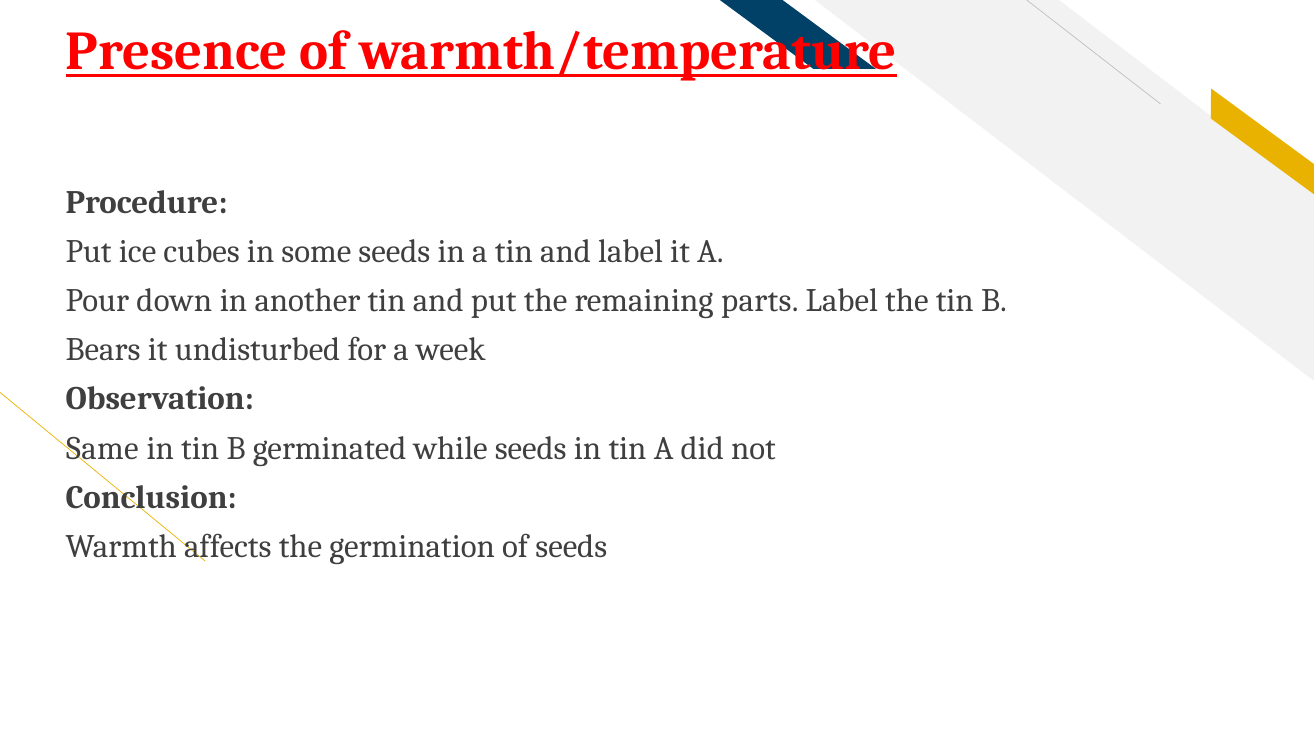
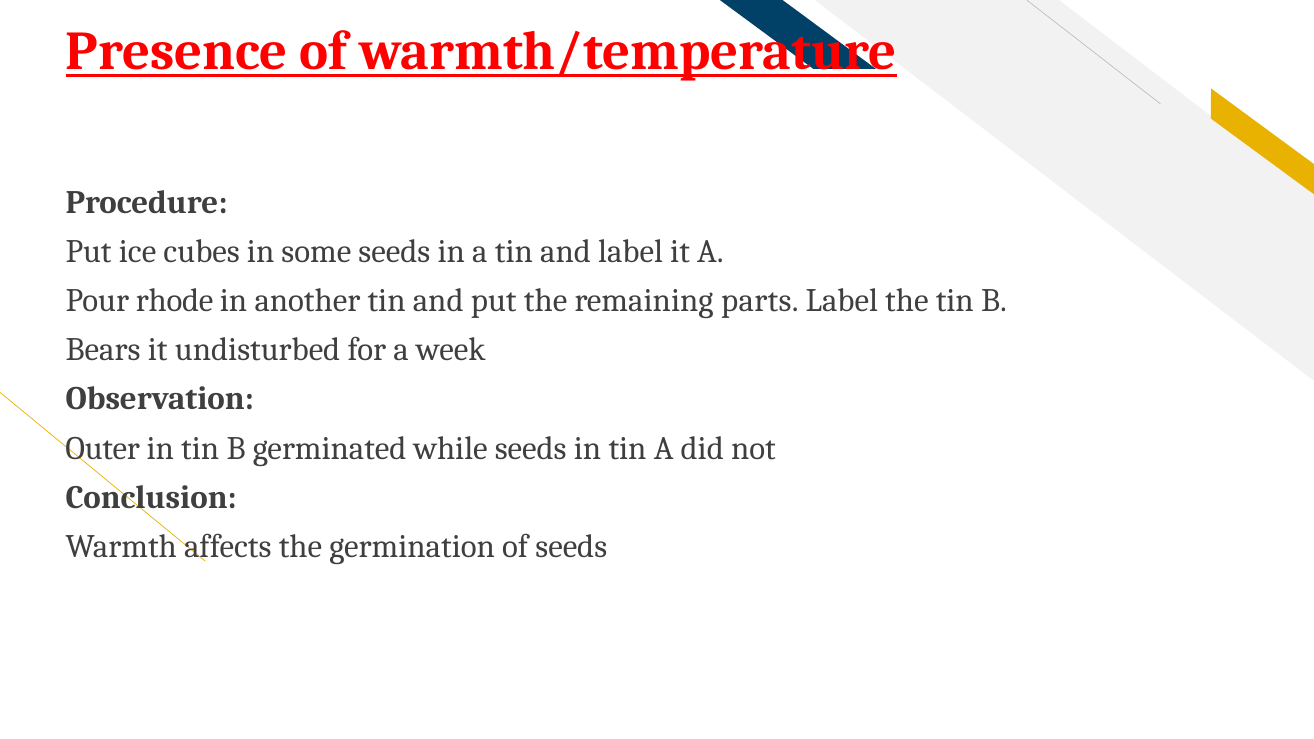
down: down -> rhode
Same: Same -> Outer
